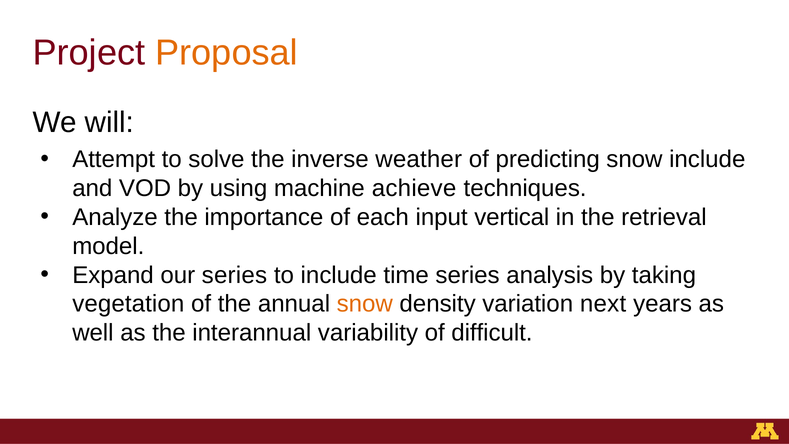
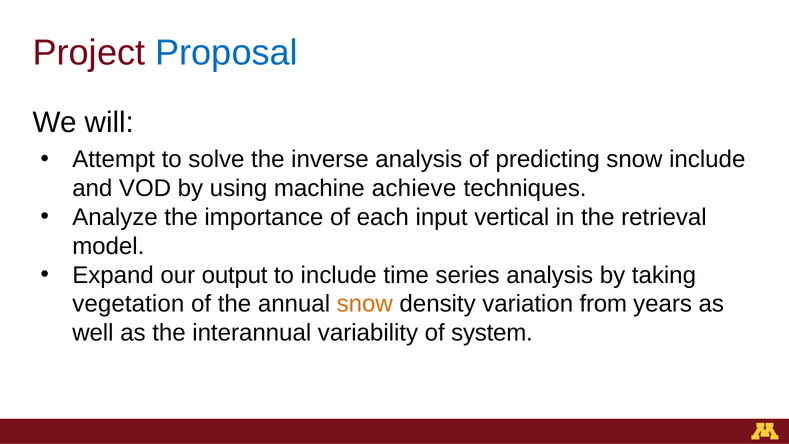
Proposal colour: orange -> blue
inverse weather: weather -> analysis
our series: series -> output
next: next -> from
difficult: difficult -> system
